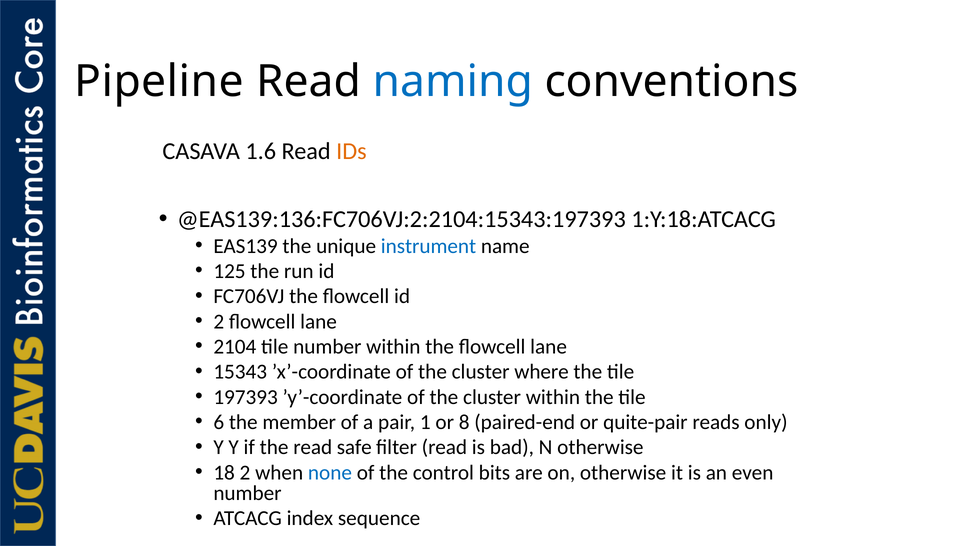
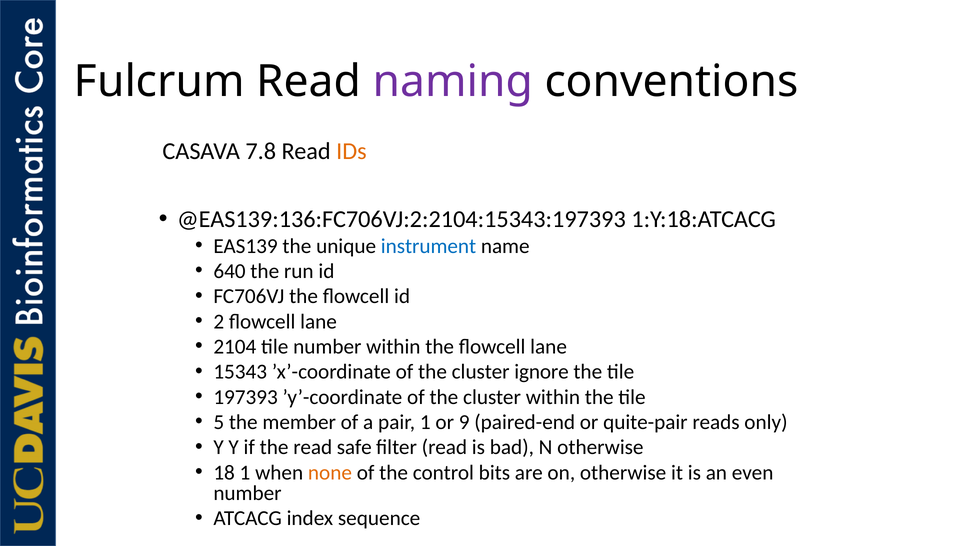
Pipeline: Pipeline -> Fulcrum
naming colour: blue -> purple
1.6: 1.6 -> 7.8
125: 125 -> 640
where: where -> ignore
6: 6 -> 5
8: 8 -> 9
18 2: 2 -> 1
none colour: blue -> orange
